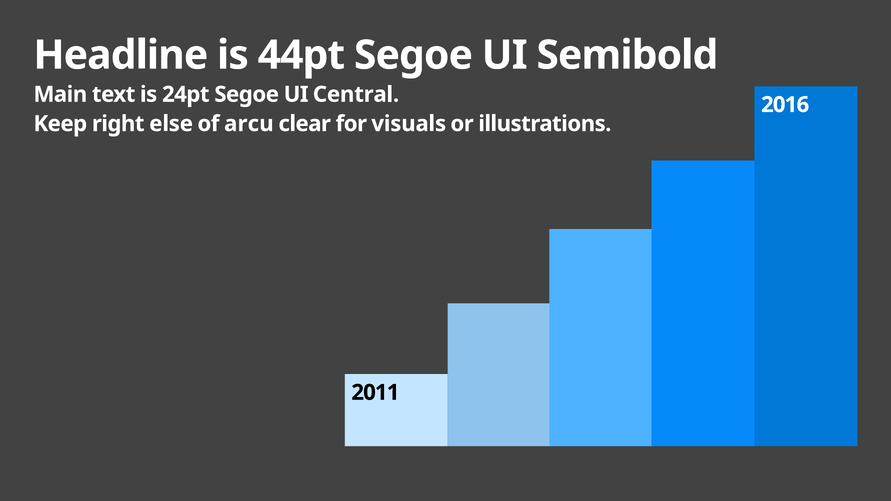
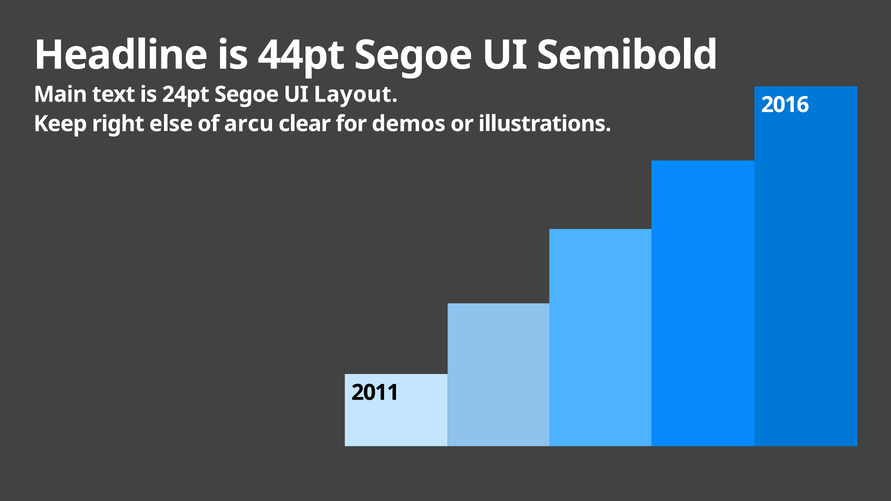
Central: Central -> Layout
visuals: visuals -> demos
